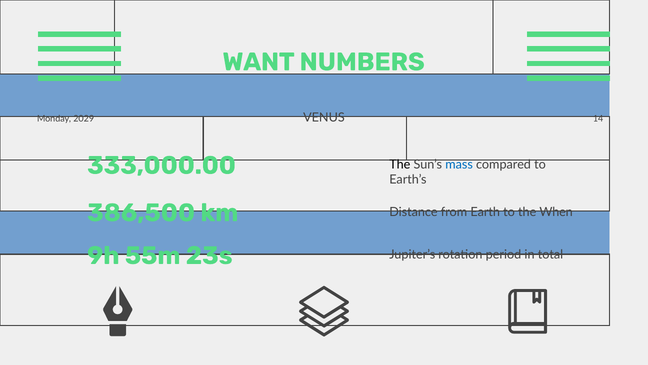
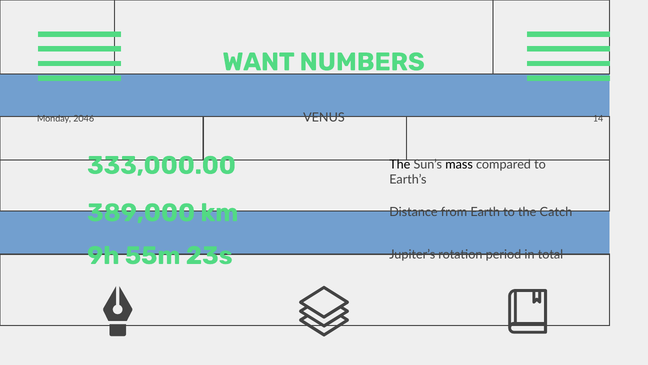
2029: 2029 -> 2046
mass colour: blue -> black
386,500: 386,500 -> 389,000
When: When -> Catch
